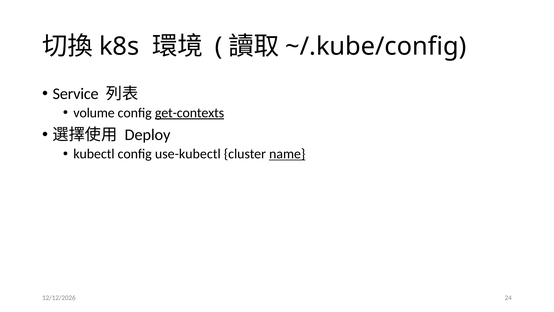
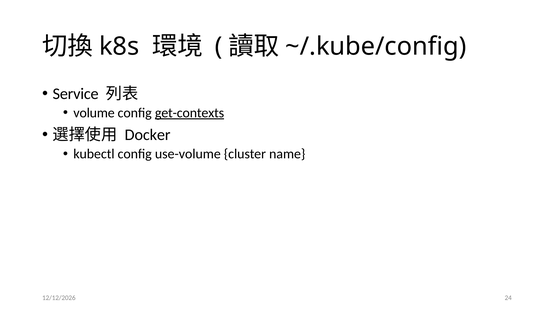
Deploy: Deploy -> Docker
use-kubectl: use-kubectl -> use-volume
name underline: present -> none
